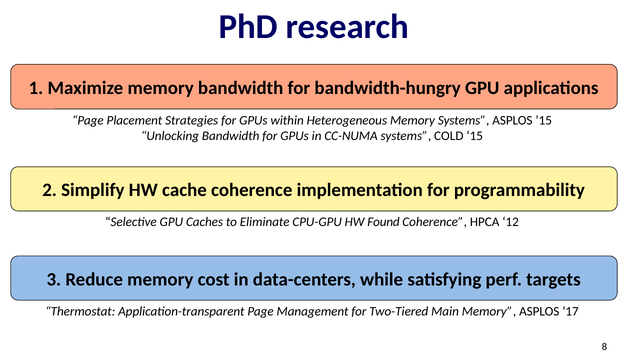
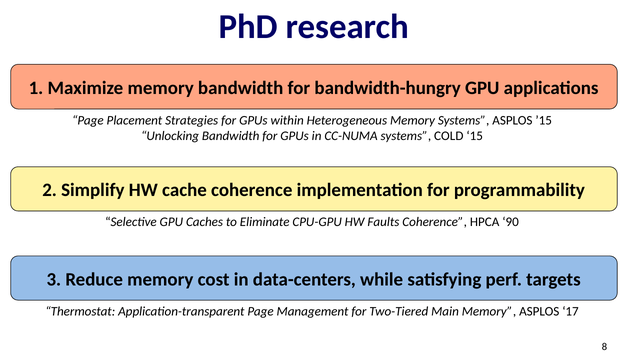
Found: Found -> Faults
12: 12 -> 90
